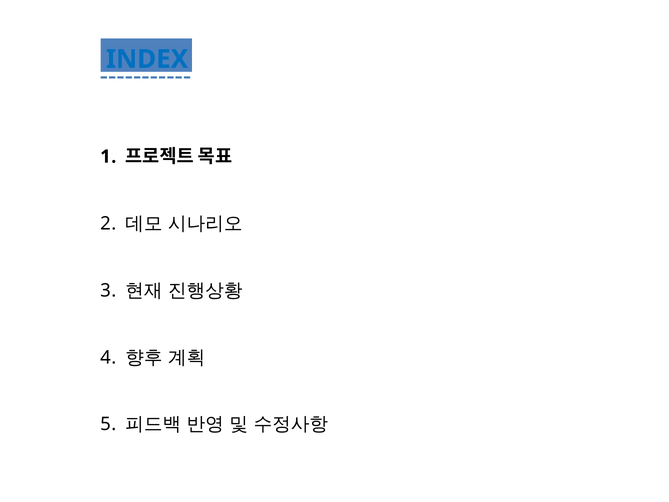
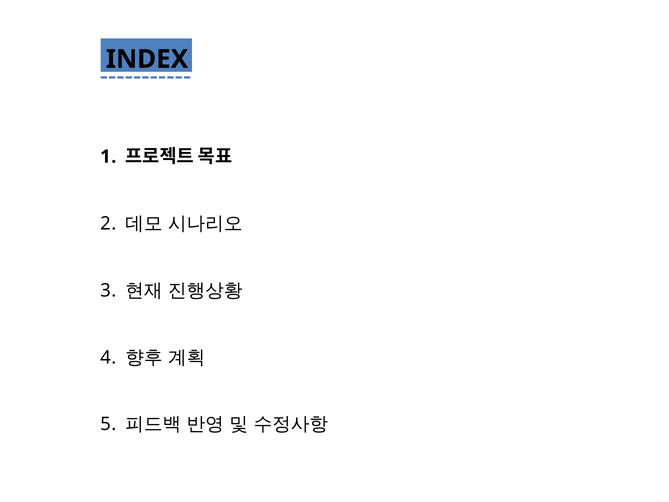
INDEX colour: blue -> black
